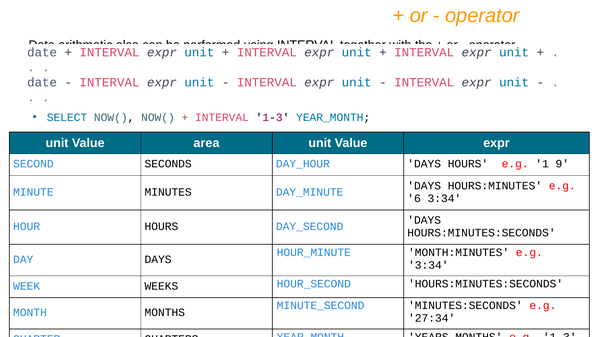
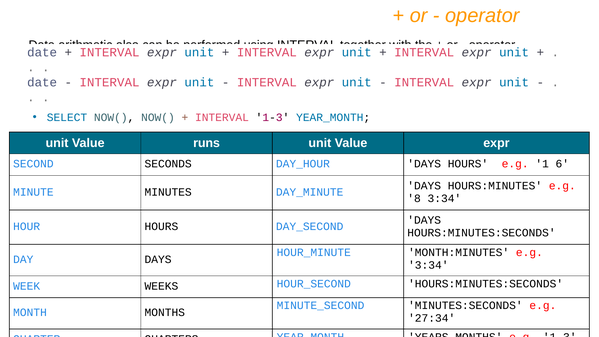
area: area -> runs
9: 9 -> 6
6: 6 -> 8
